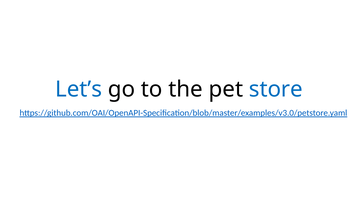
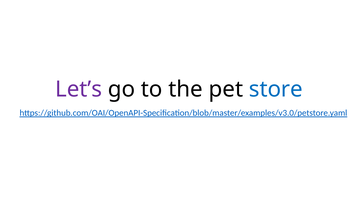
Let’s colour: blue -> purple
